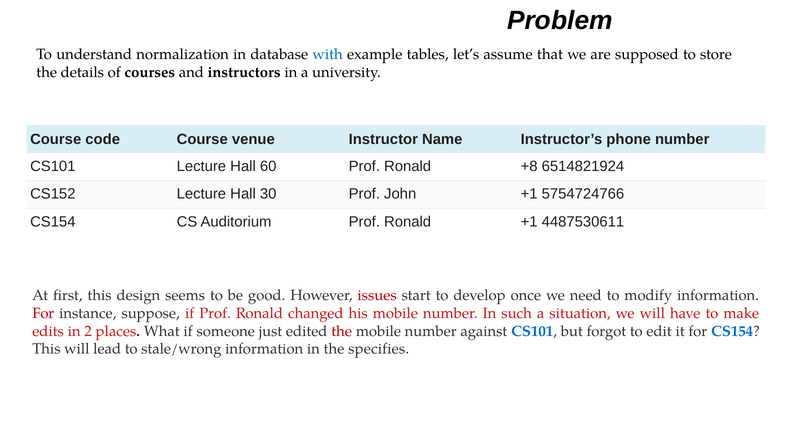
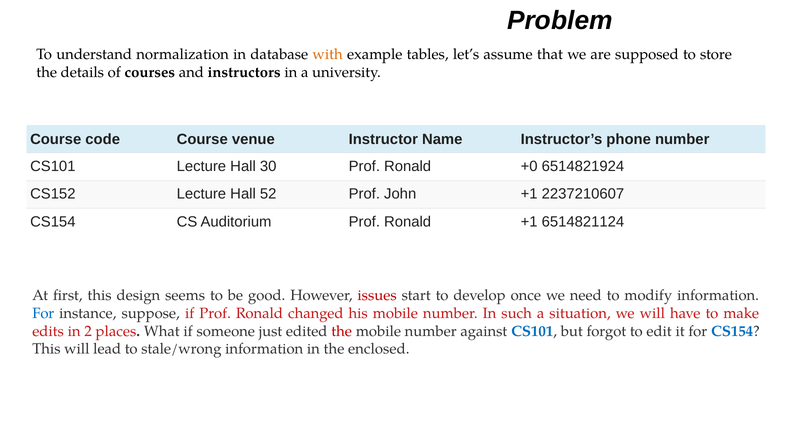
with colour: blue -> orange
60: 60 -> 30
+8: +8 -> +0
30: 30 -> 52
5754724766: 5754724766 -> 2237210607
4487530611: 4487530611 -> 6514821124
For at (43, 314) colour: red -> blue
specifies: specifies -> enclosed
